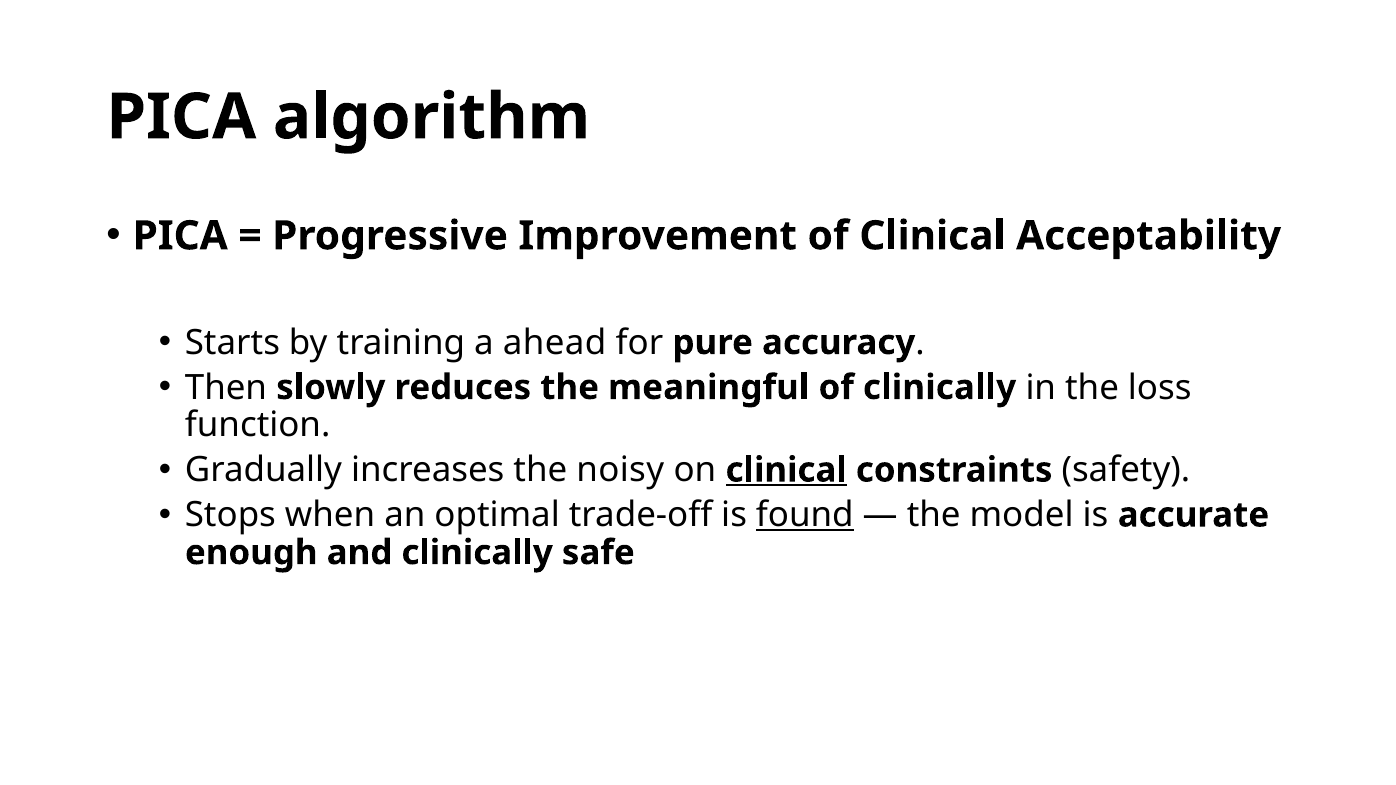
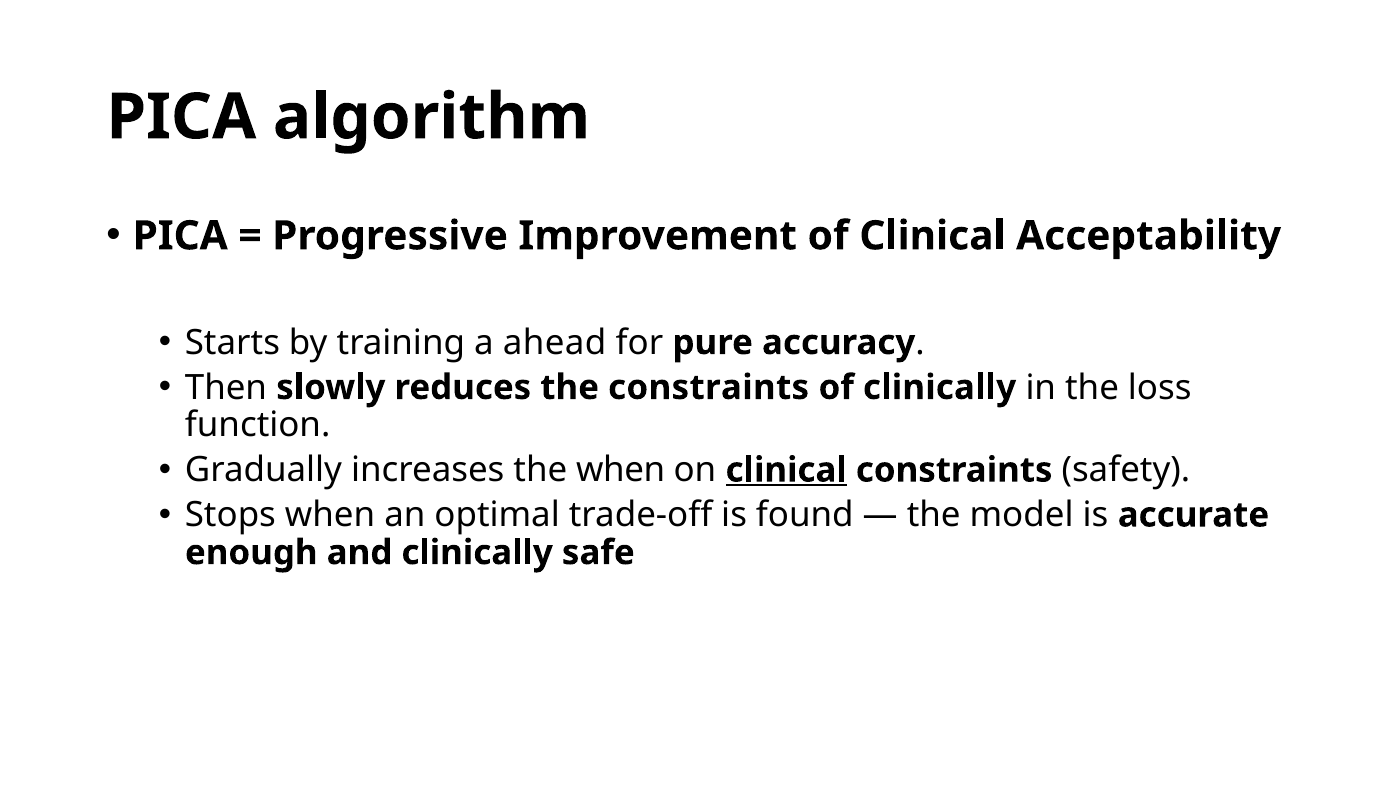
the meaningful: meaningful -> constraints
the noisy: noisy -> when
found underline: present -> none
